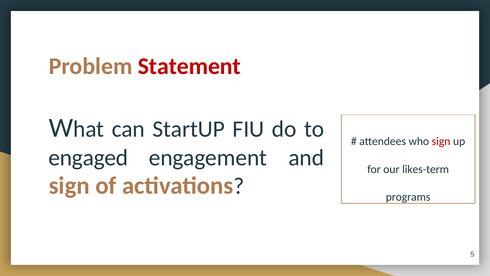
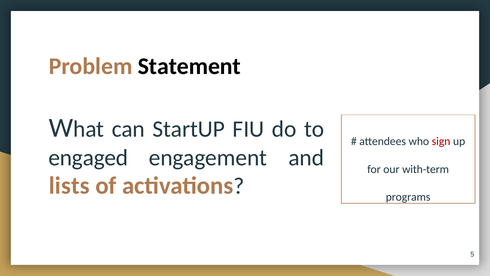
Statement colour: red -> black
likes-term: likes-term -> with-term
sign at (69, 185): sign -> lists
